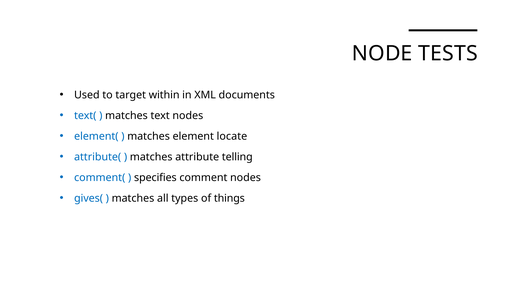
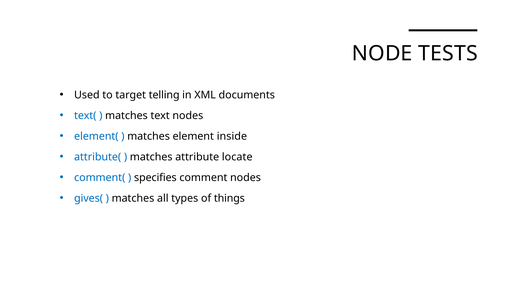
within: within -> telling
locate: locate -> inside
telling: telling -> locate
